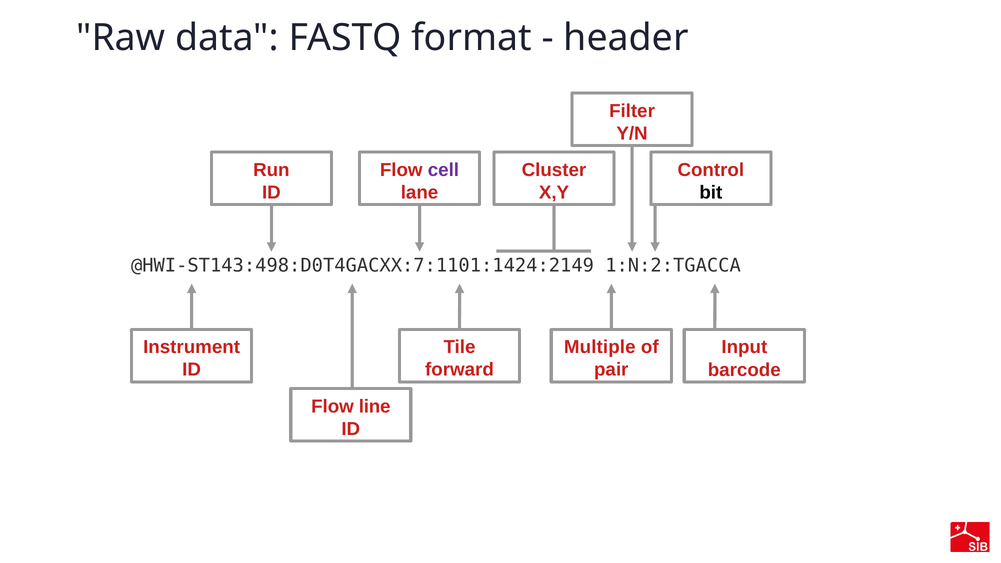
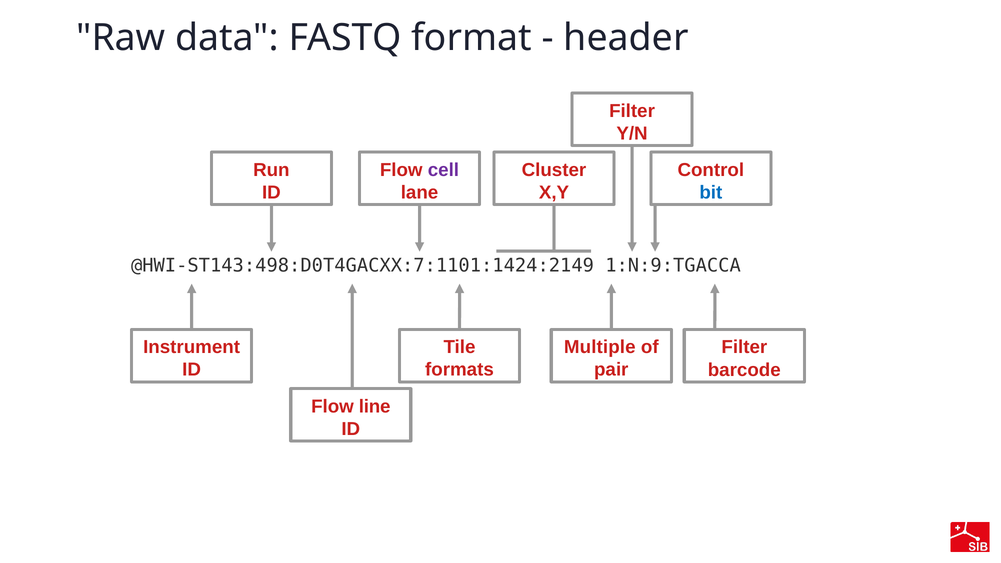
bit colour: black -> blue
1:N:2:TGACCA: 1:N:2:TGACCA -> 1:N:9:TGACCA
Input at (744, 347): Input -> Filter
forward: forward -> formats
